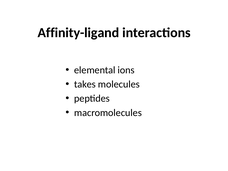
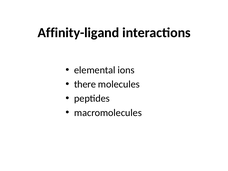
takes: takes -> there
